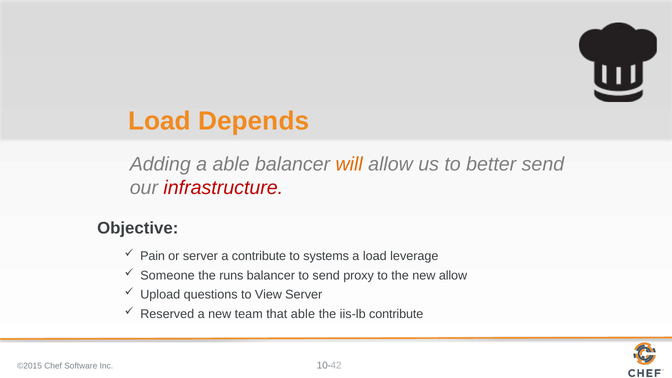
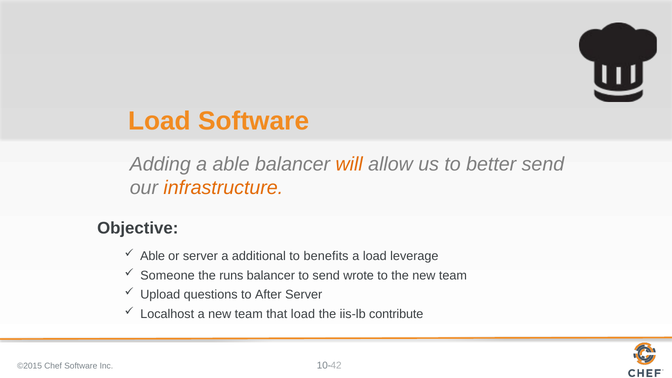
Load Depends: Depends -> Software
infrastructure colour: red -> orange
Pain at (153, 256): Pain -> Able
a contribute: contribute -> additional
systems: systems -> benefits
proxy: proxy -> wrote
the new allow: allow -> team
View: View -> After
Reserved: Reserved -> Localhost
that able: able -> load
